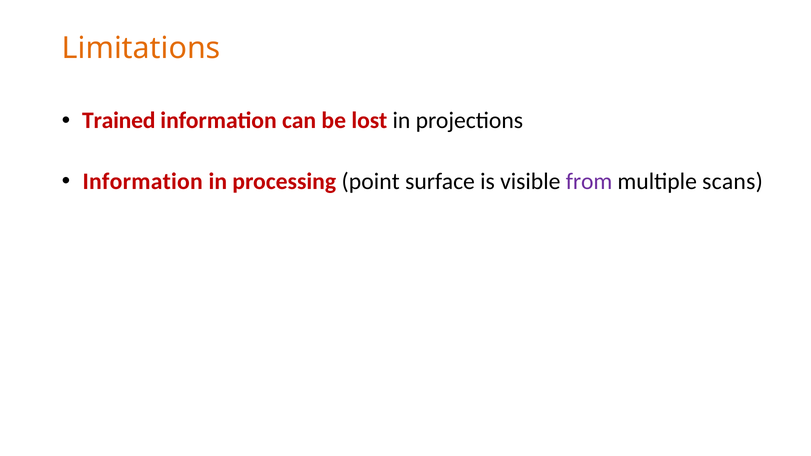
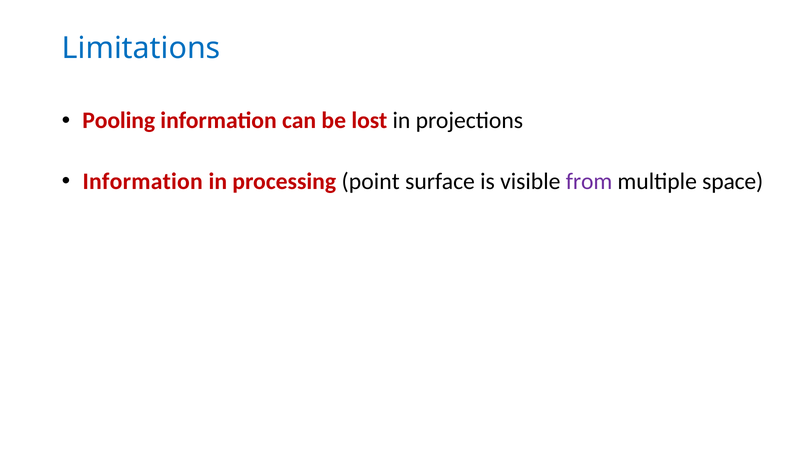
Limitations colour: orange -> blue
Trained: Trained -> Pooling
scans: scans -> space
